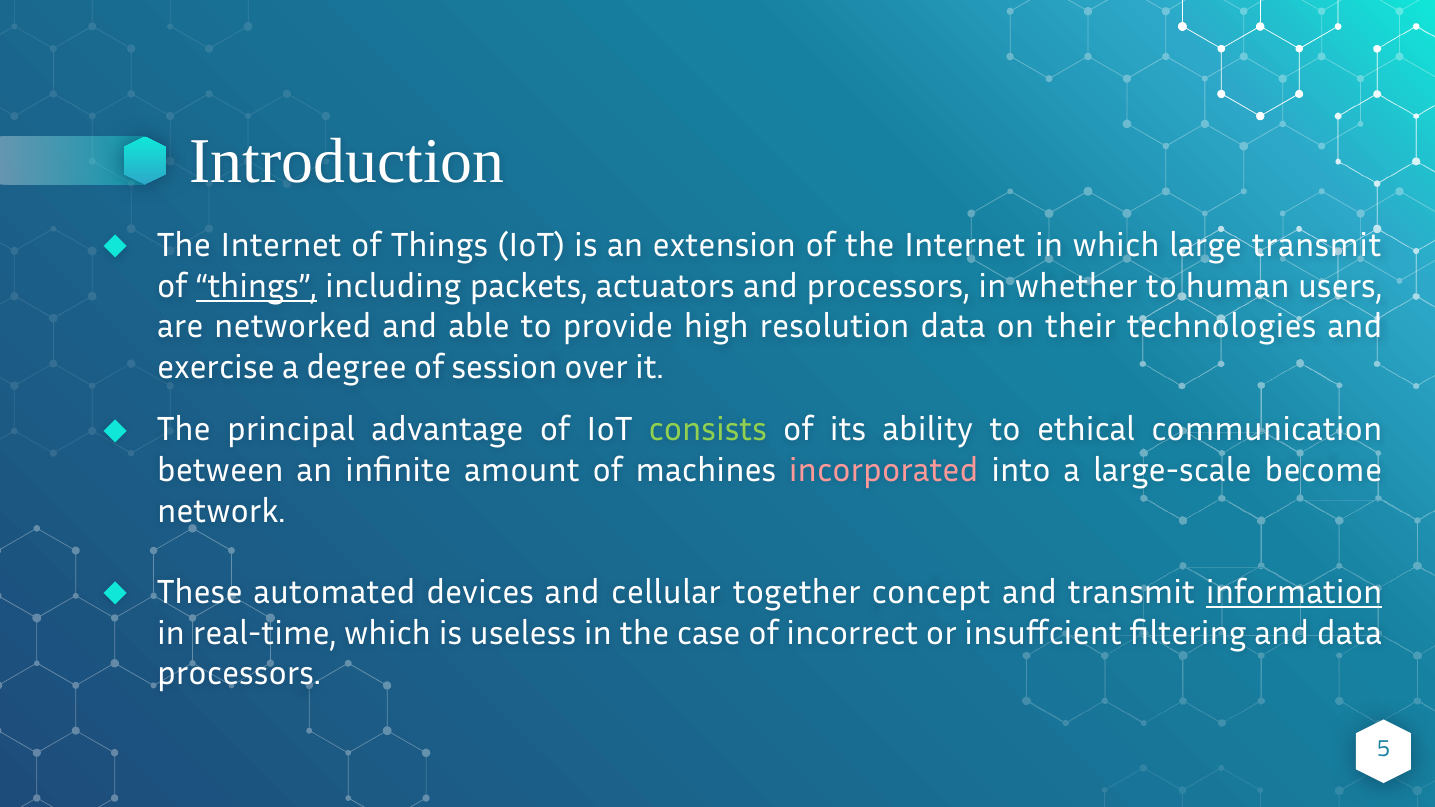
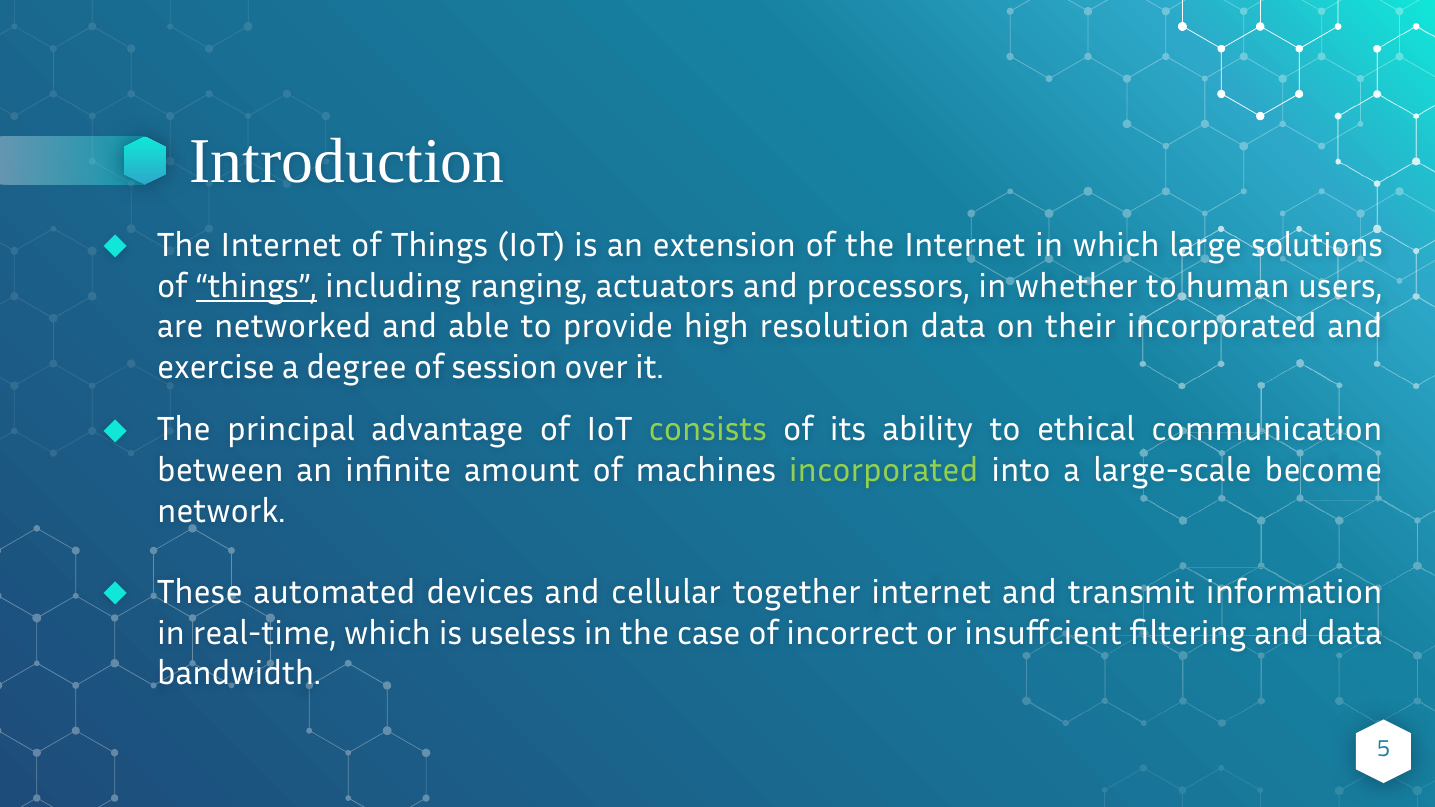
large transmit: transmit -> solutions
packets: packets -> ranging
their technologies: technologies -> incorporated
incorporated at (884, 471) colour: pink -> light green
together concept: concept -> internet
information underline: present -> none
processors at (239, 674): processors -> bandwidth
